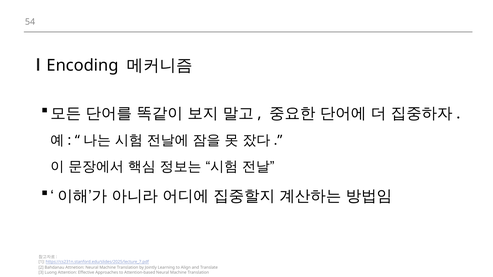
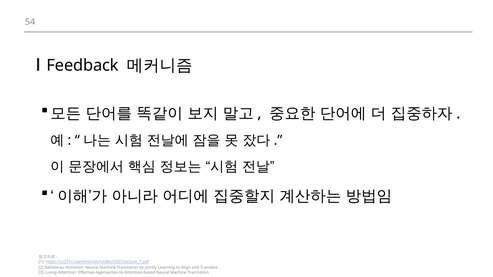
Encoding: Encoding -> Feedback
